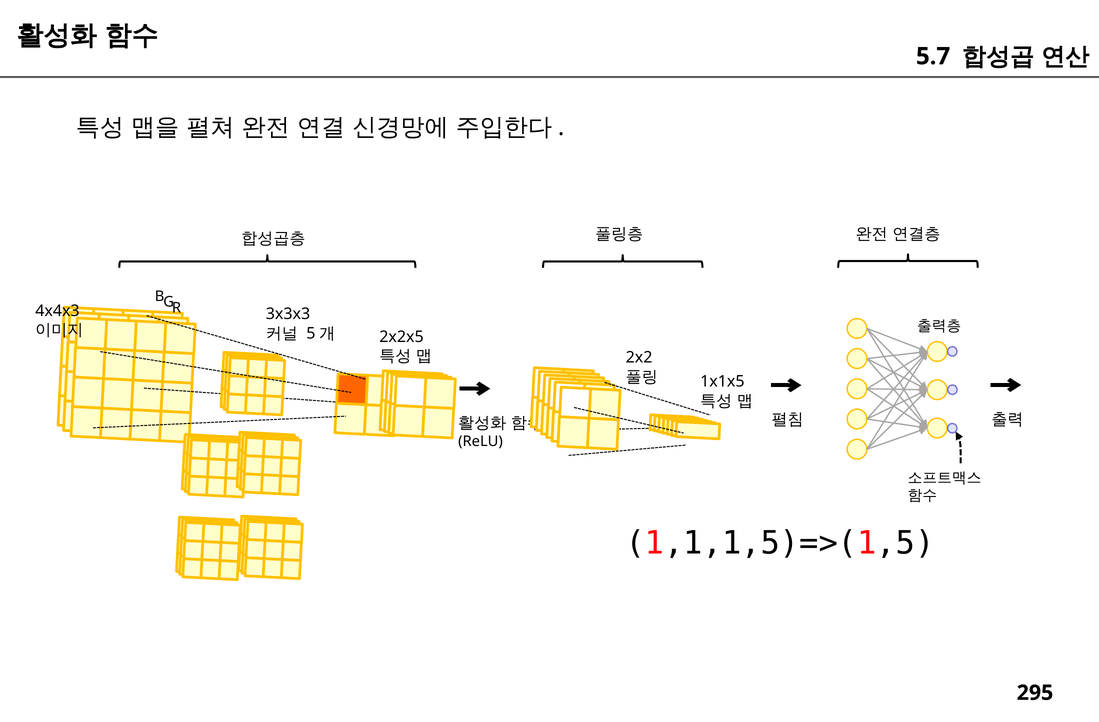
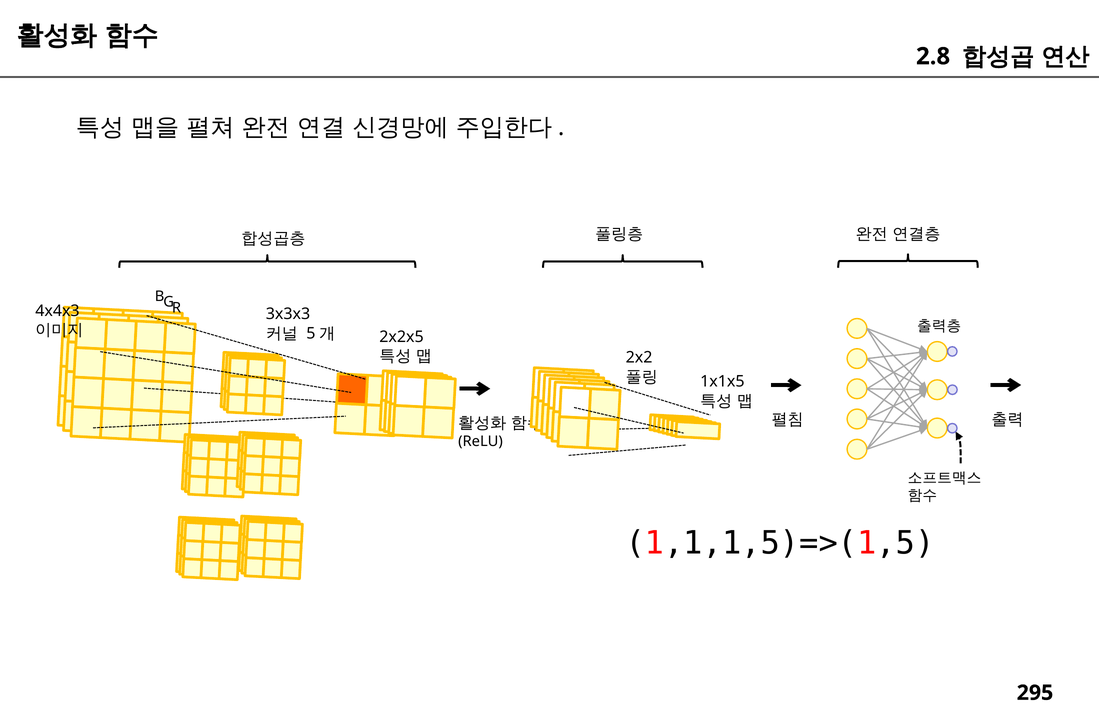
5.7: 5.7 -> 2.8
